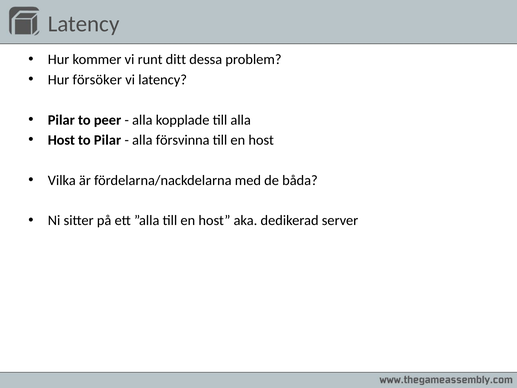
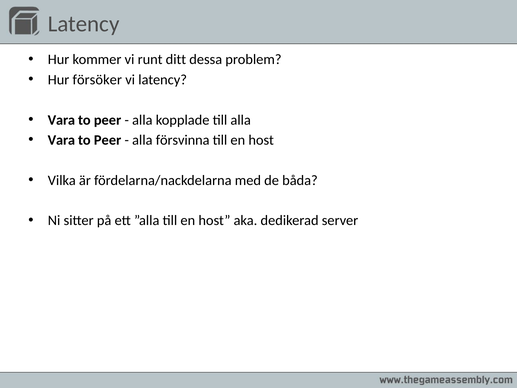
Pilar at (61, 120): Pilar -> Vara
Host at (61, 140): Host -> Vara
Pilar at (108, 140): Pilar -> Peer
